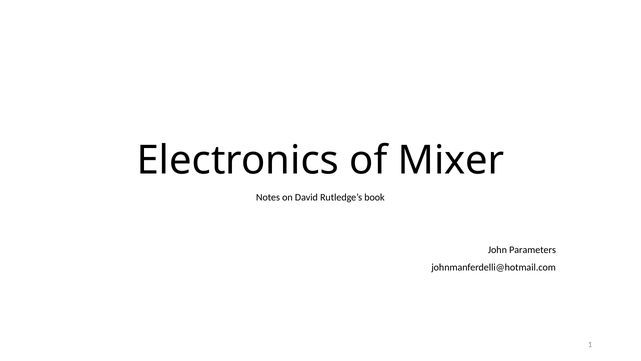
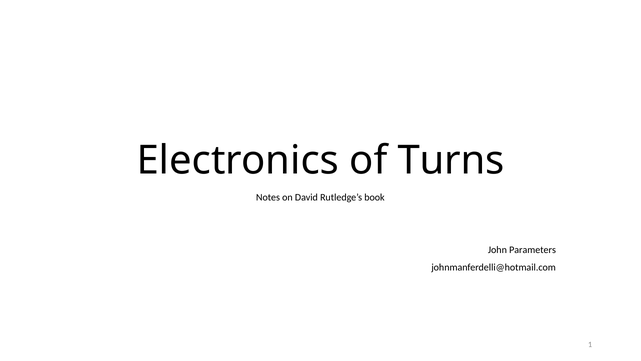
Mixer: Mixer -> Turns
